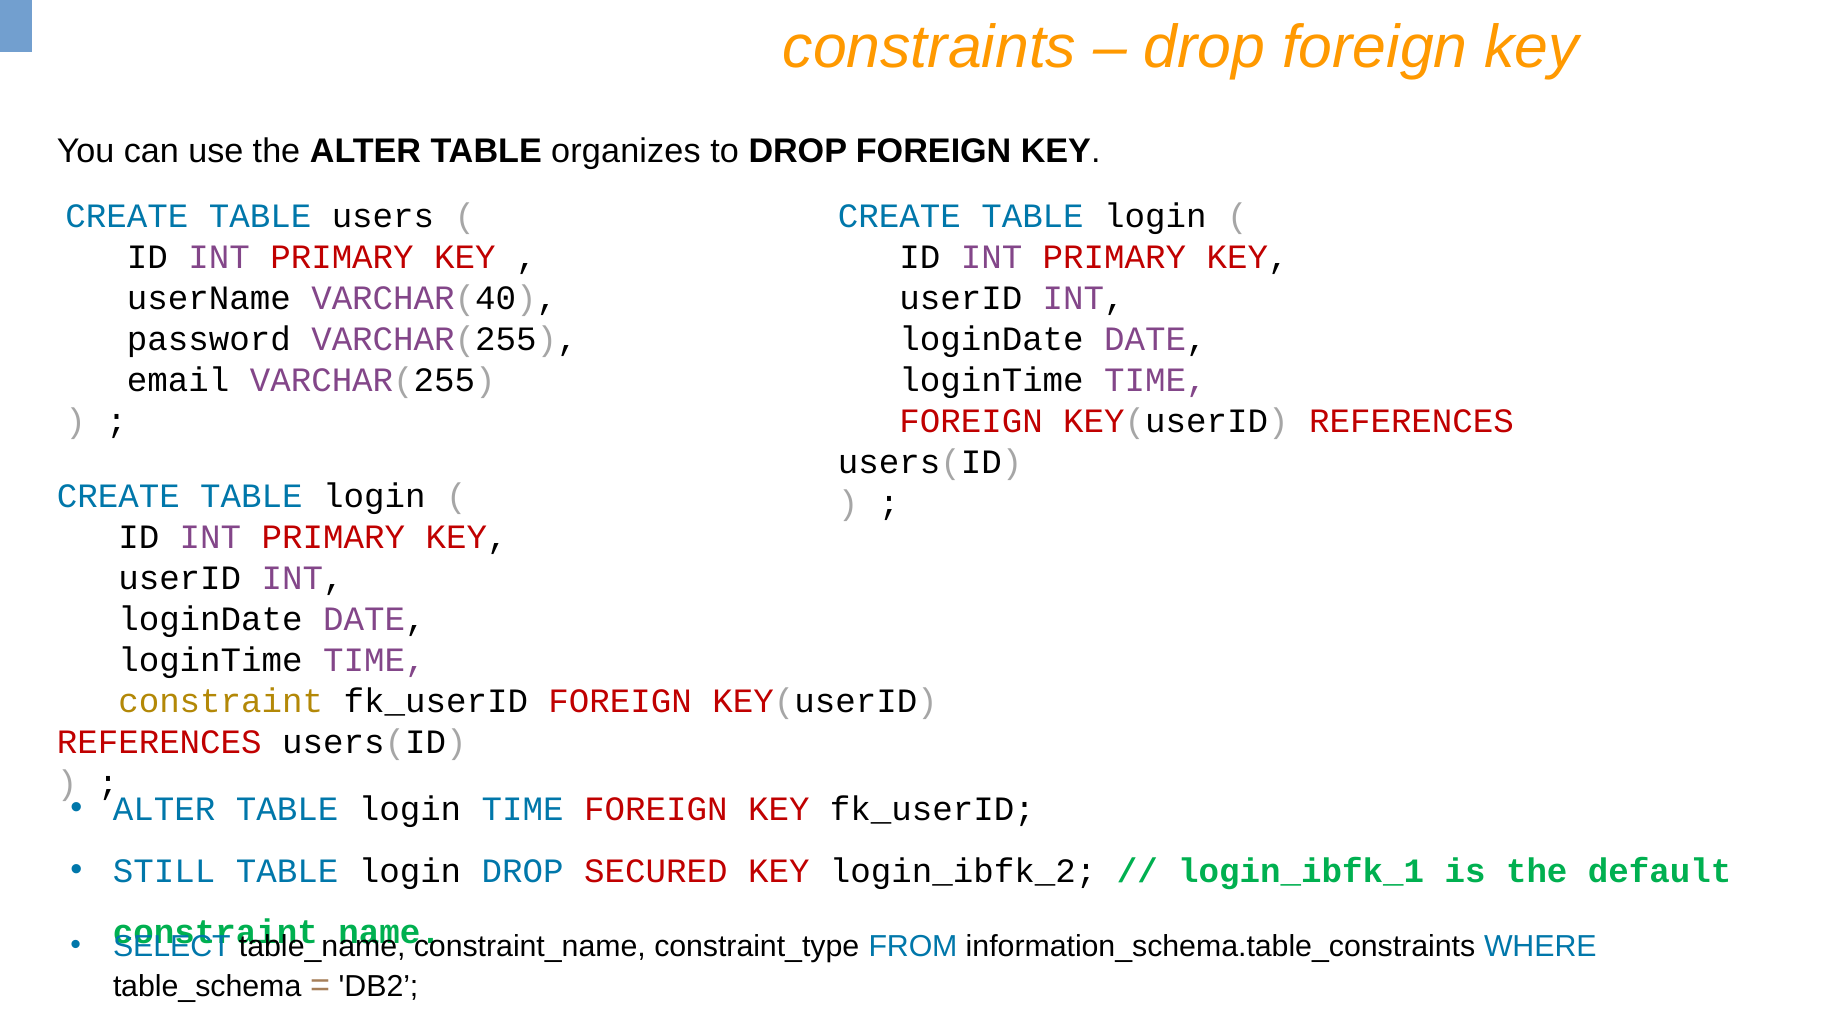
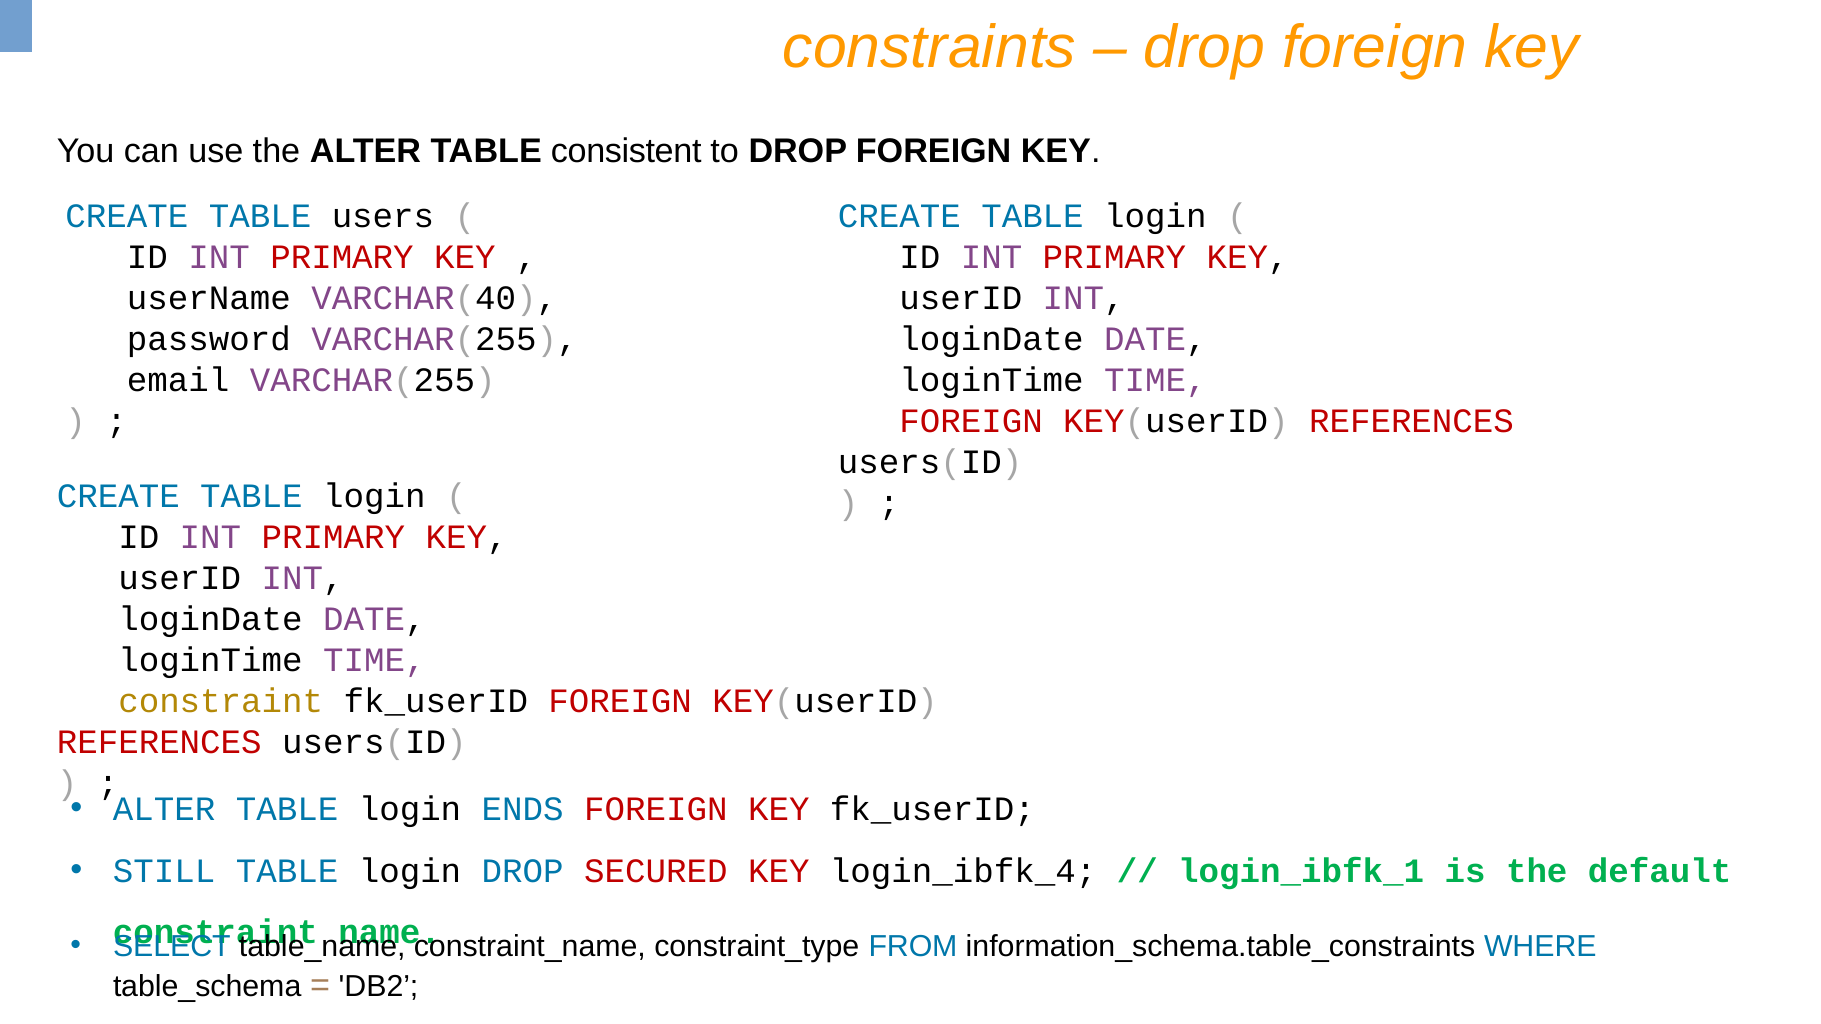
organizes: organizes -> consistent
login TIME: TIME -> ENDS
login_ibfk_2: login_ibfk_2 -> login_ibfk_4
